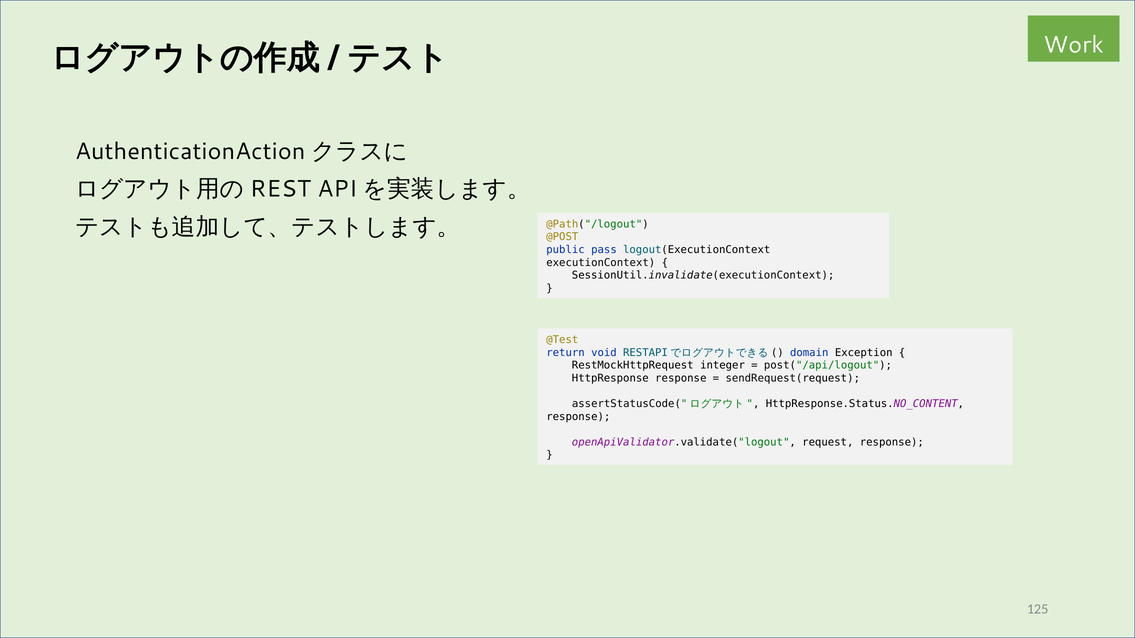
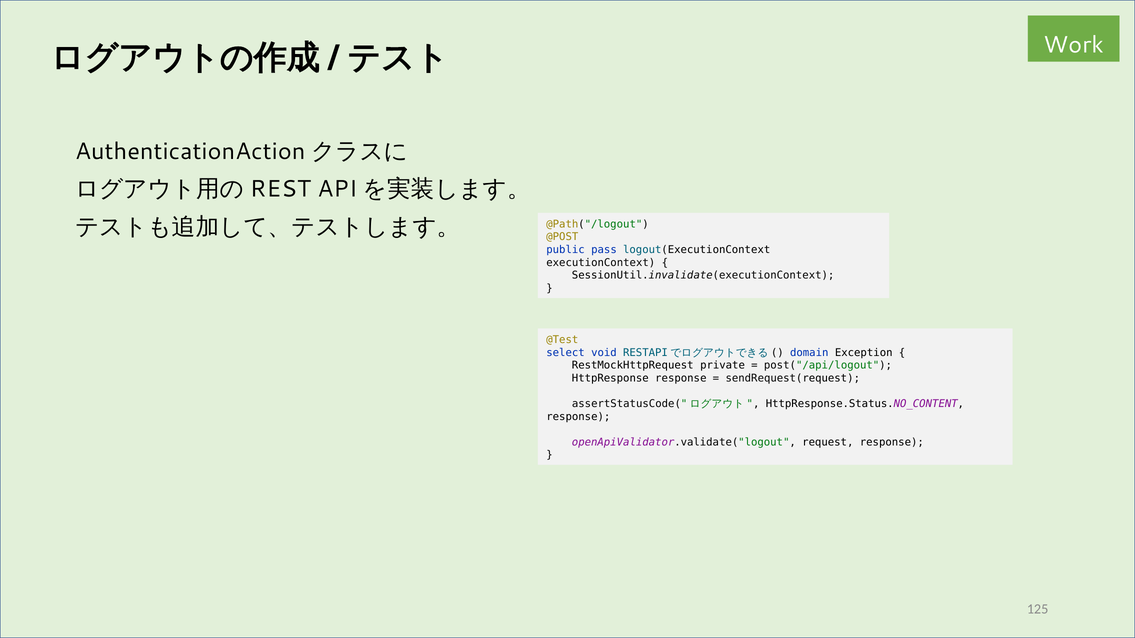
return: return -> select
integer: integer -> private
